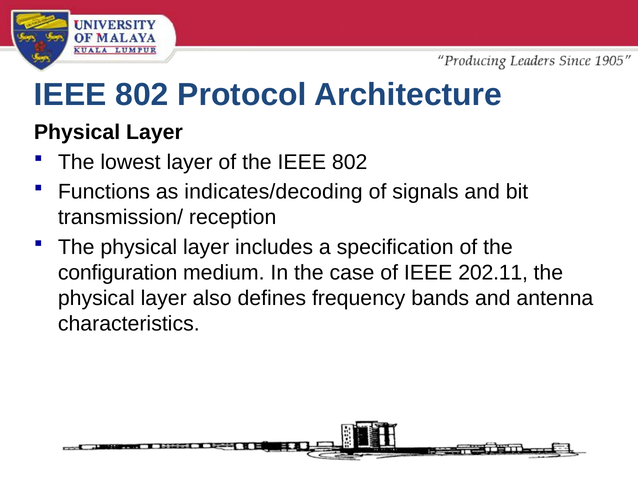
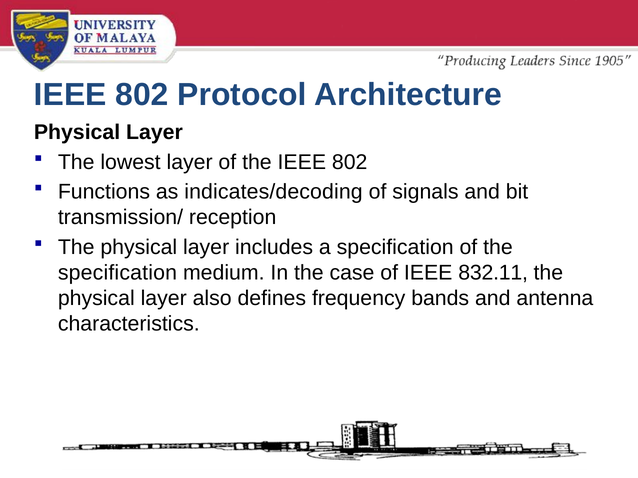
configuration at (118, 273): configuration -> specification
202.11: 202.11 -> 832.11
